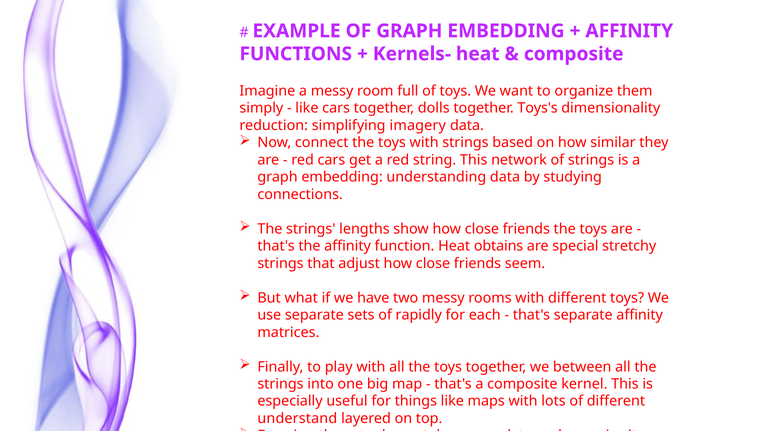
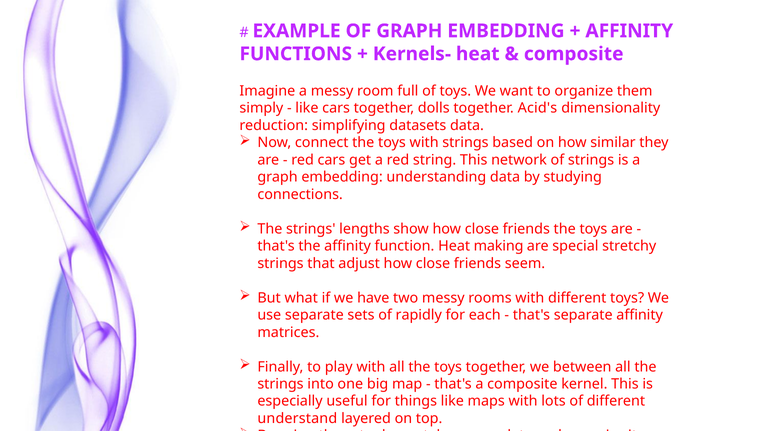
Toys's: Toys's -> Acid's
imagery: imagery -> datasets
Heat obtains: obtains -> making
